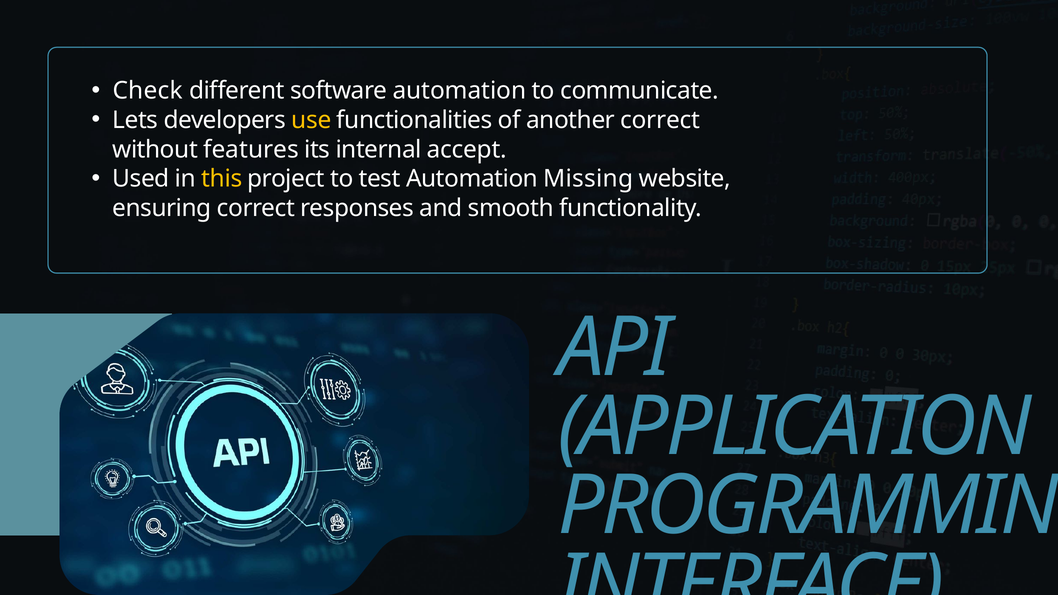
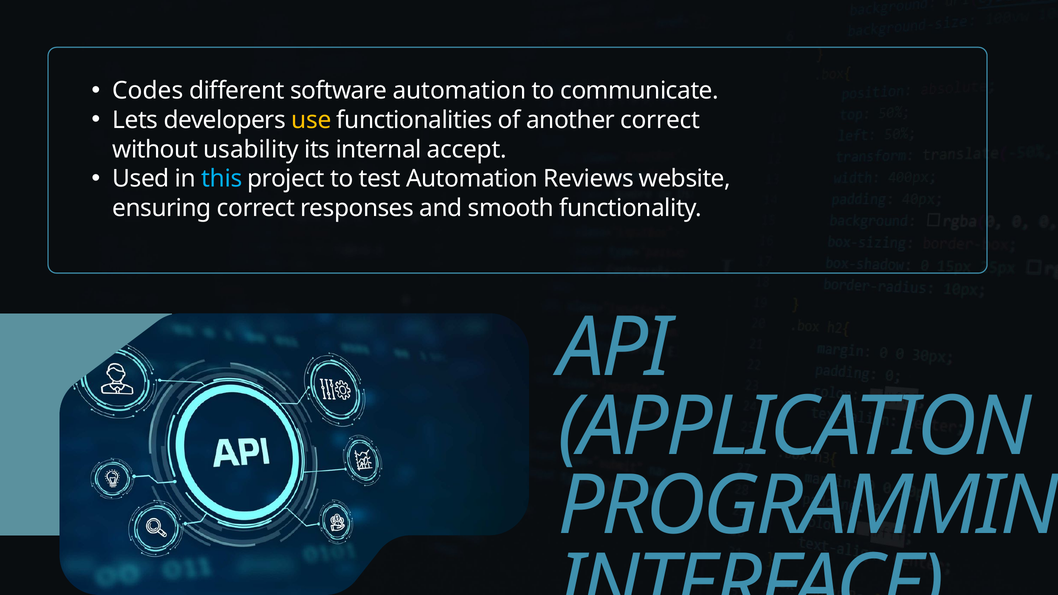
Check: Check -> Codes
features: features -> usability
this colour: yellow -> light blue
Missing: Missing -> Reviews
